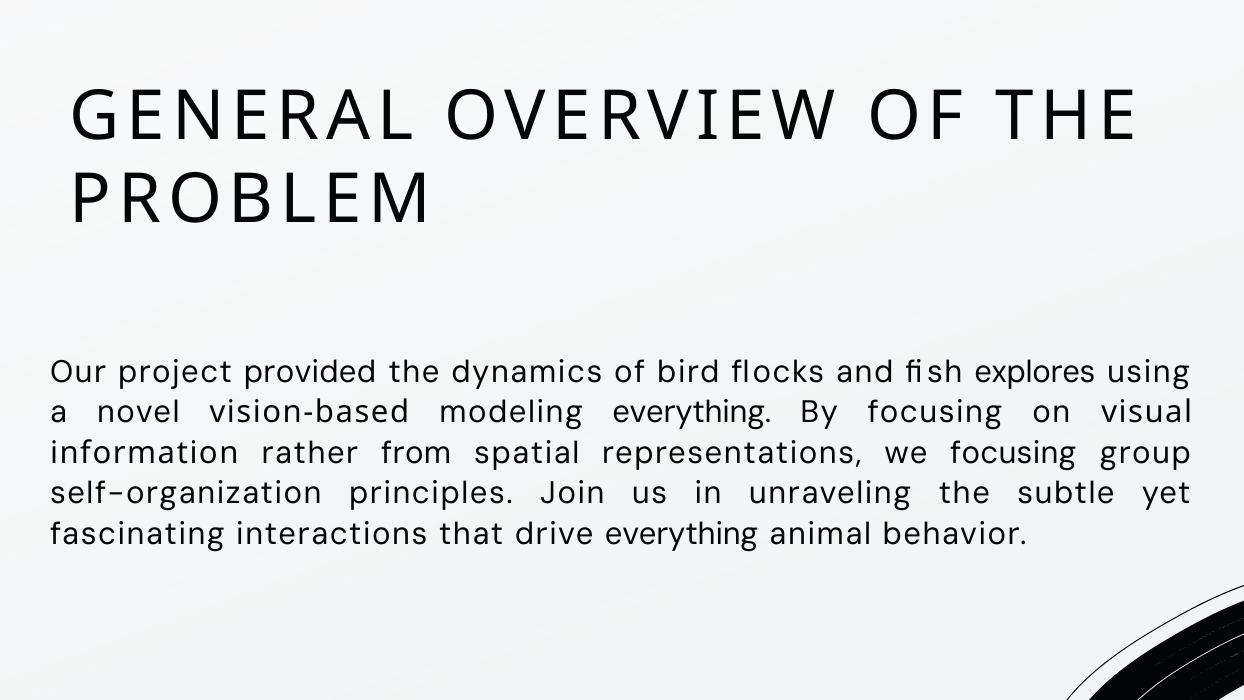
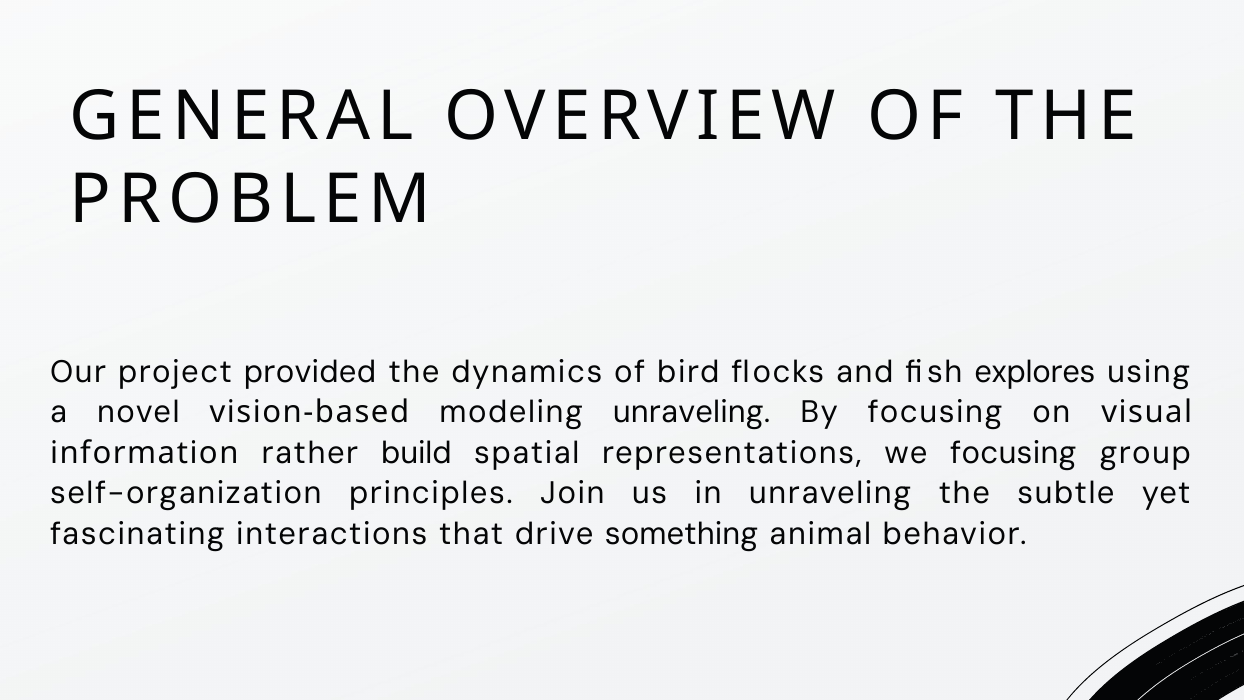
modeling everything: everything -> unraveling
from: from -> build
drive everything: everything -> something
